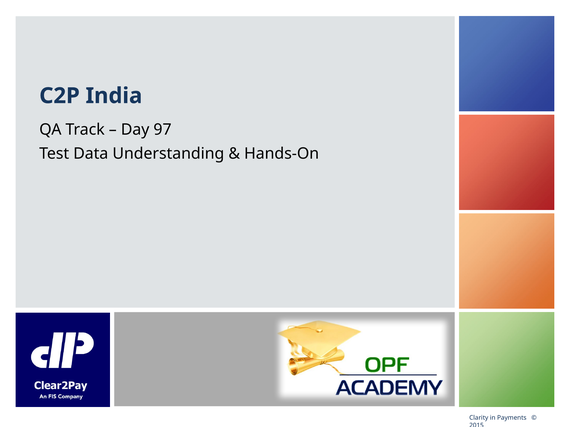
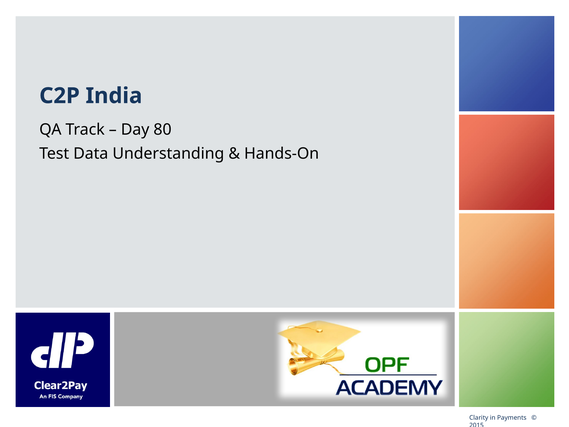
97: 97 -> 80
